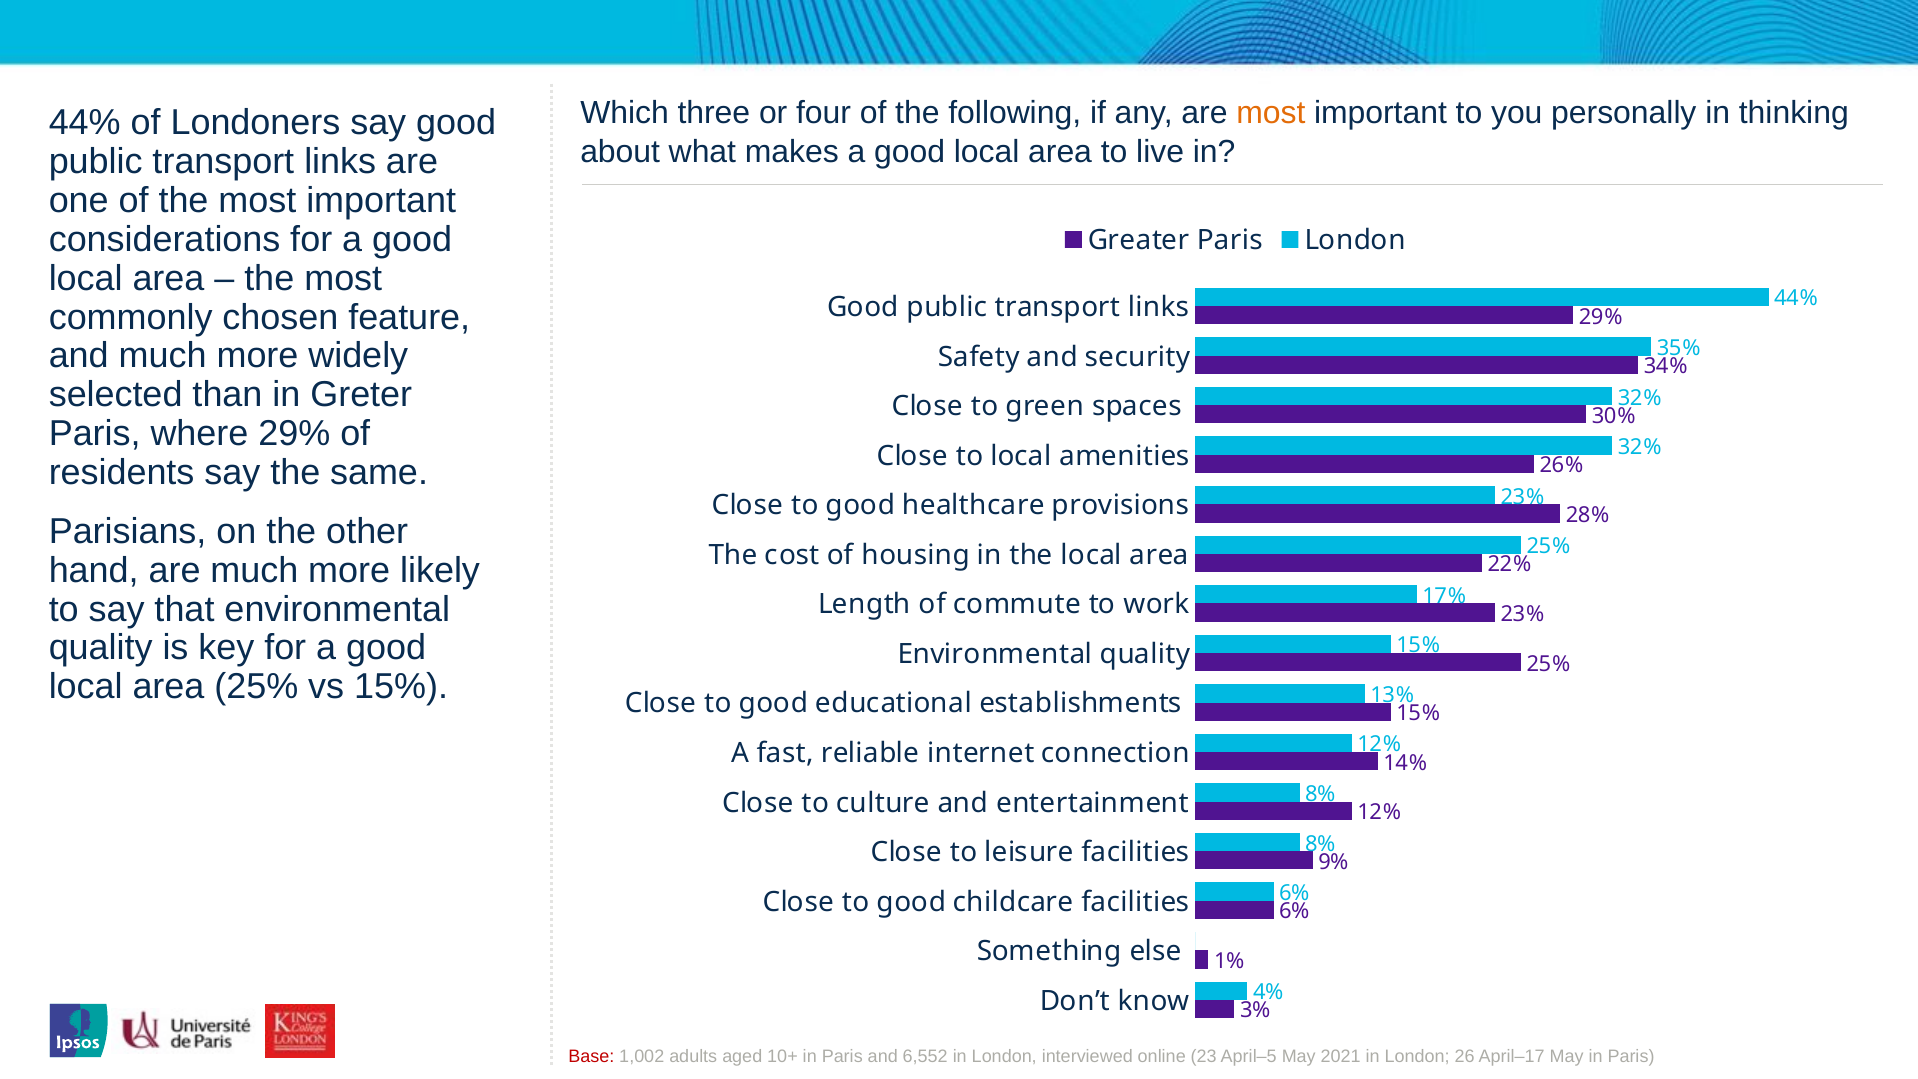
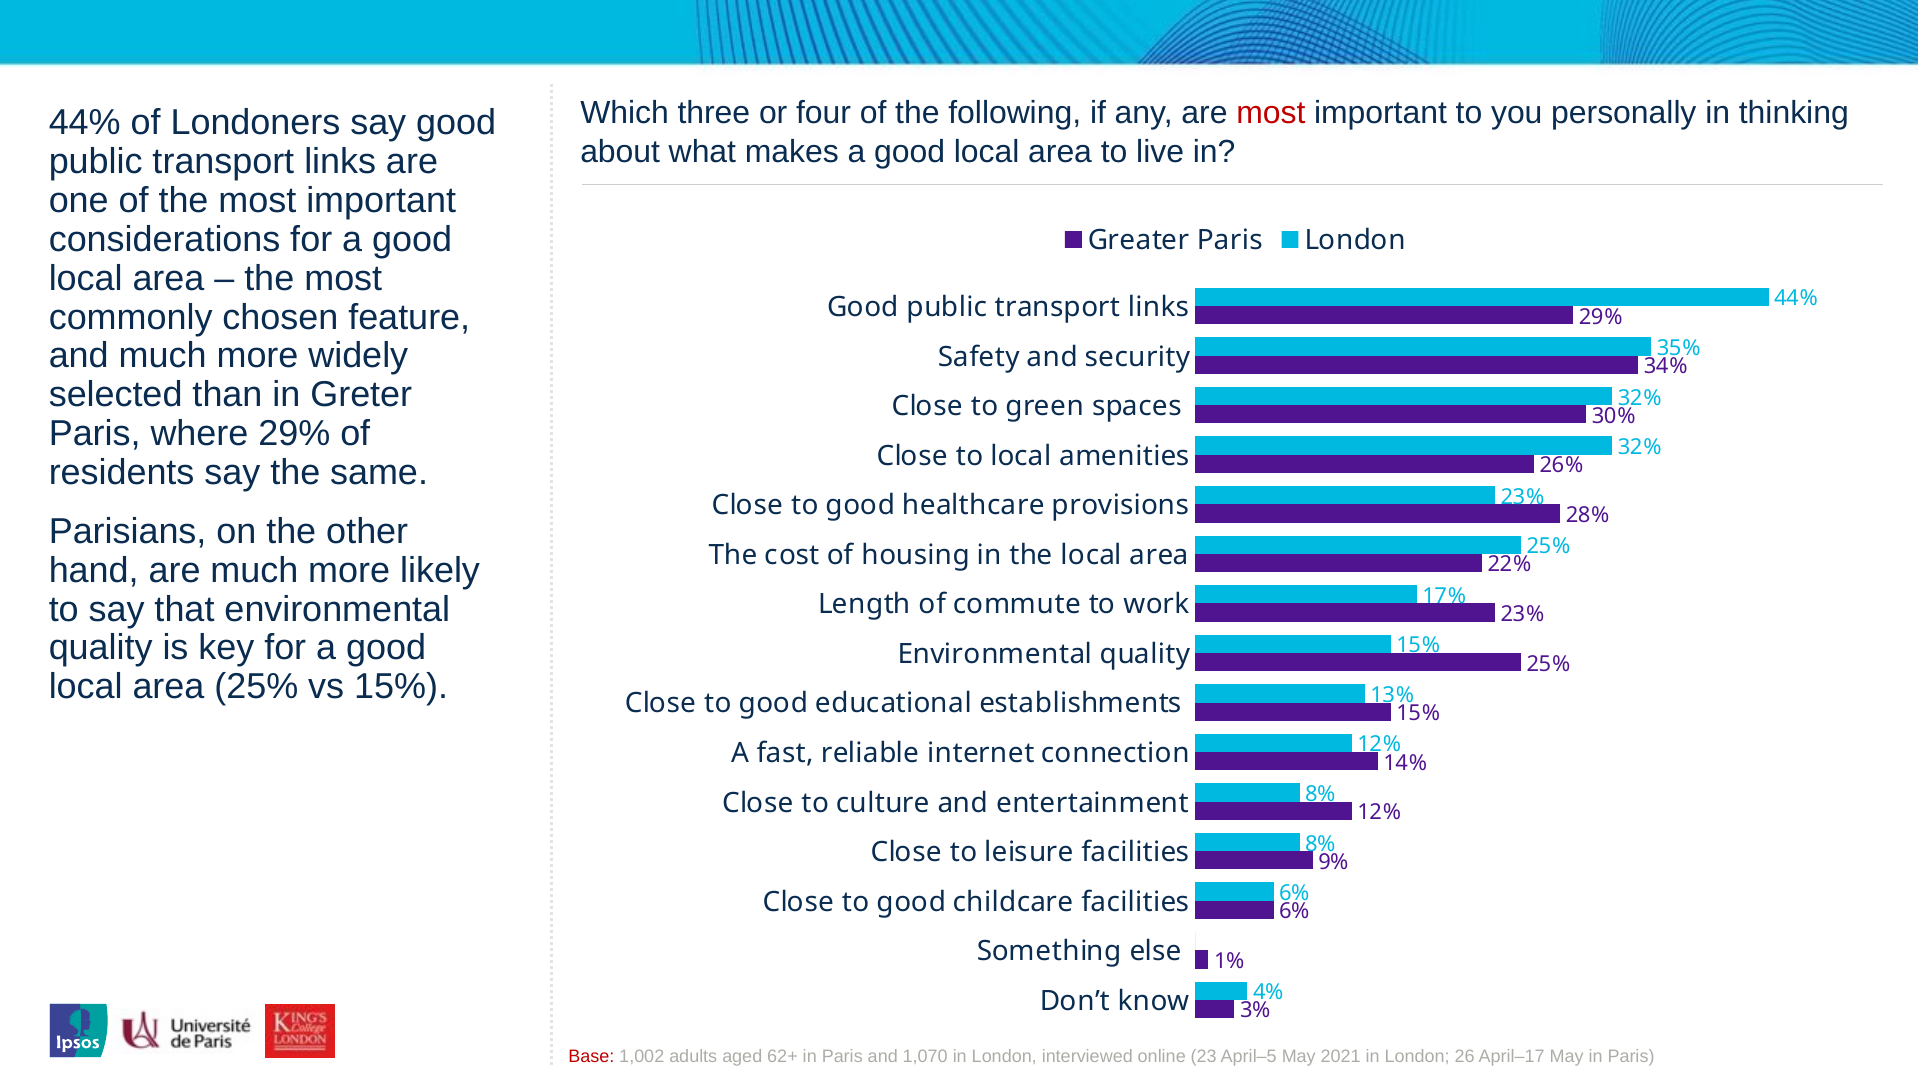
most at (1271, 113) colour: orange -> red
10+: 10+ -> 62+
6,552: 6,552 -> 1,070
